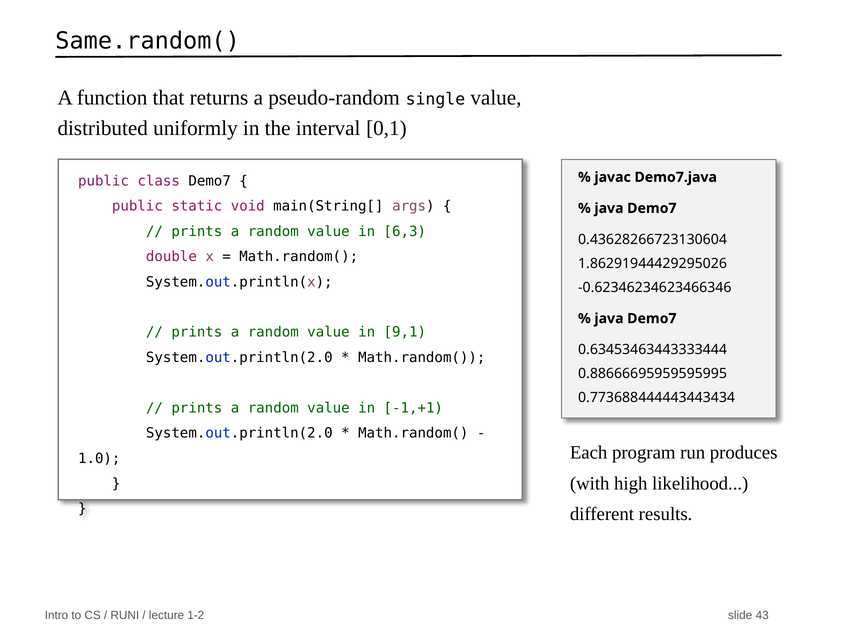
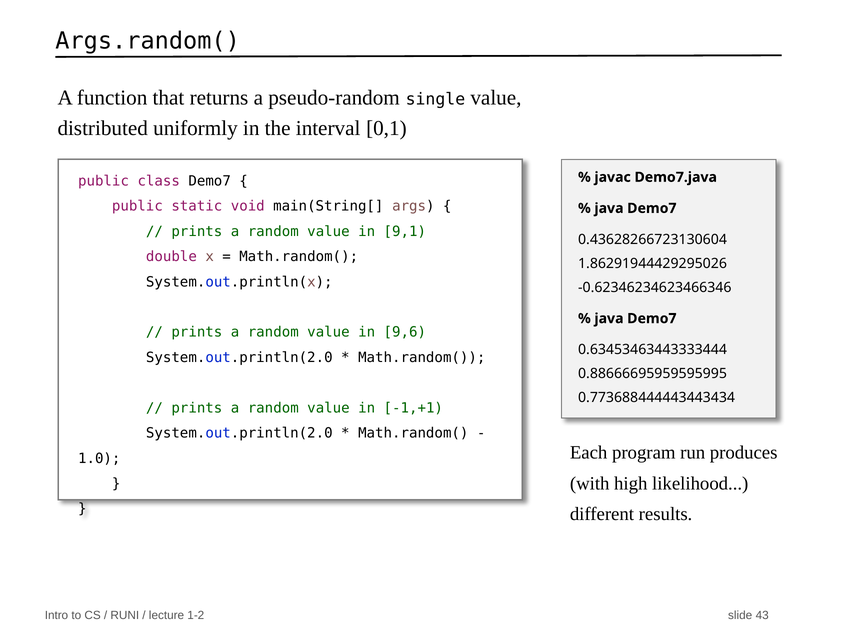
Same.random(: Same.random( -> Args.random(
6,3: 6,3 -> 9,1
9,1: 9,1 -> 9,6
